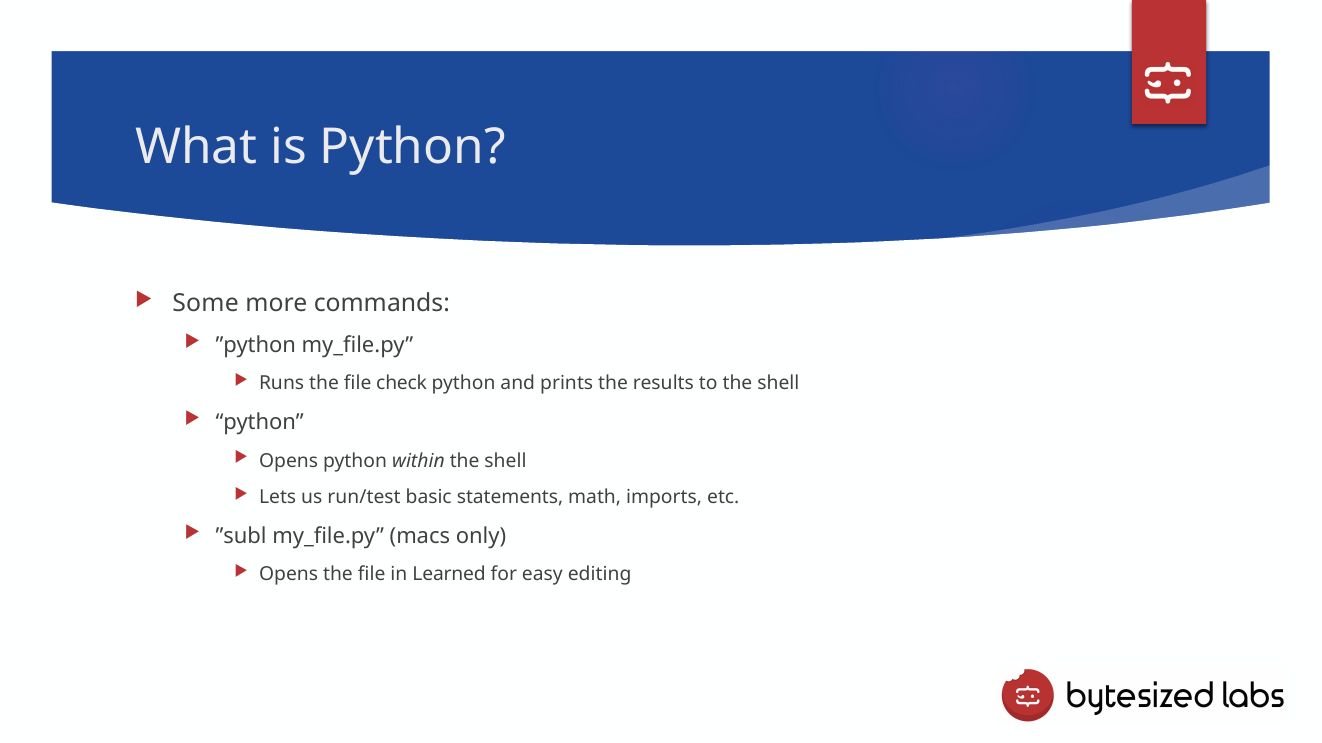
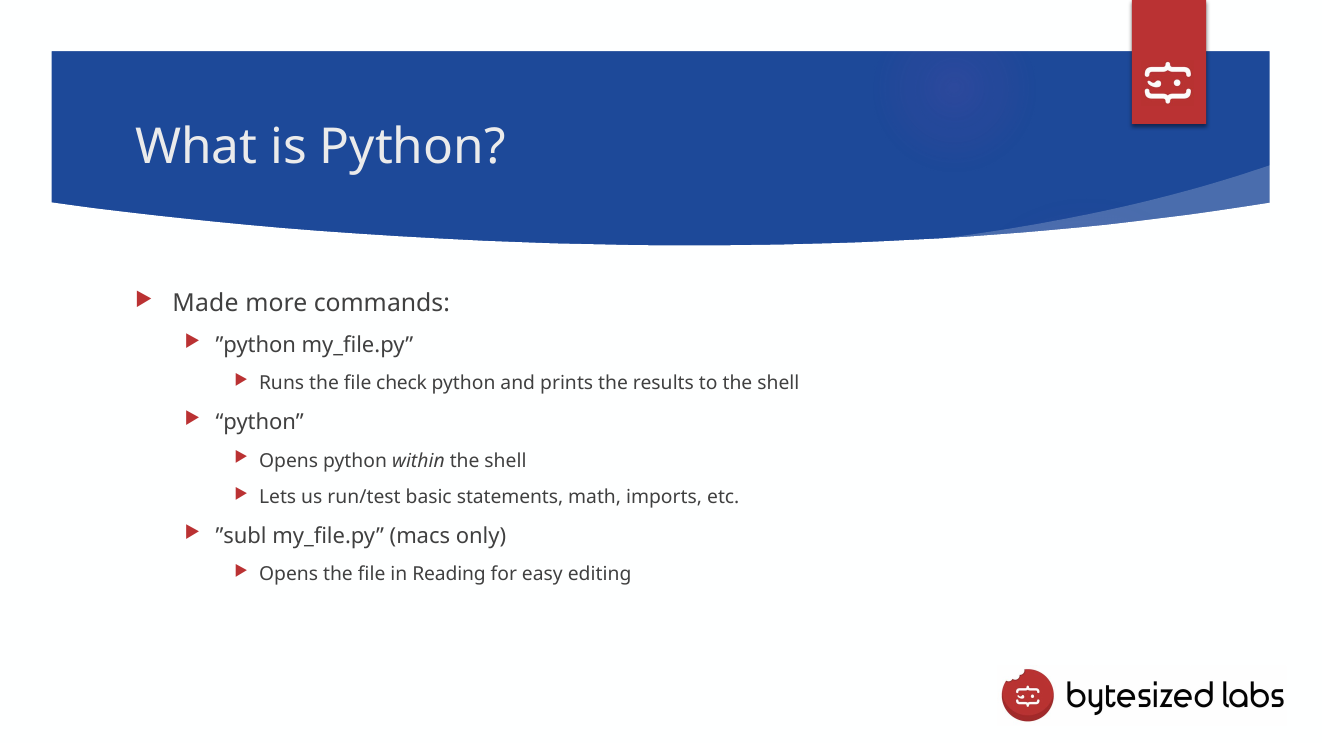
Some: Some -> Made
Learned: Learned -> Reading
